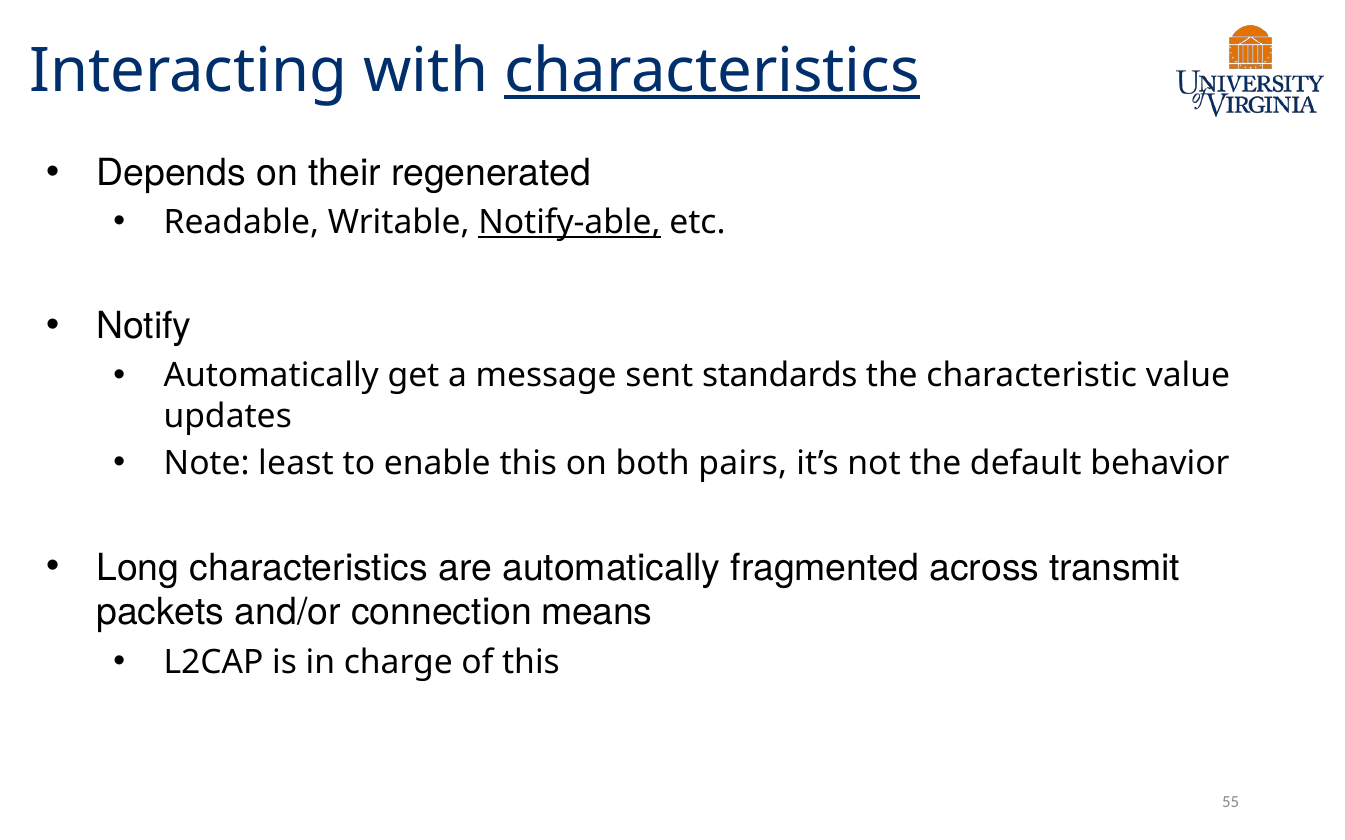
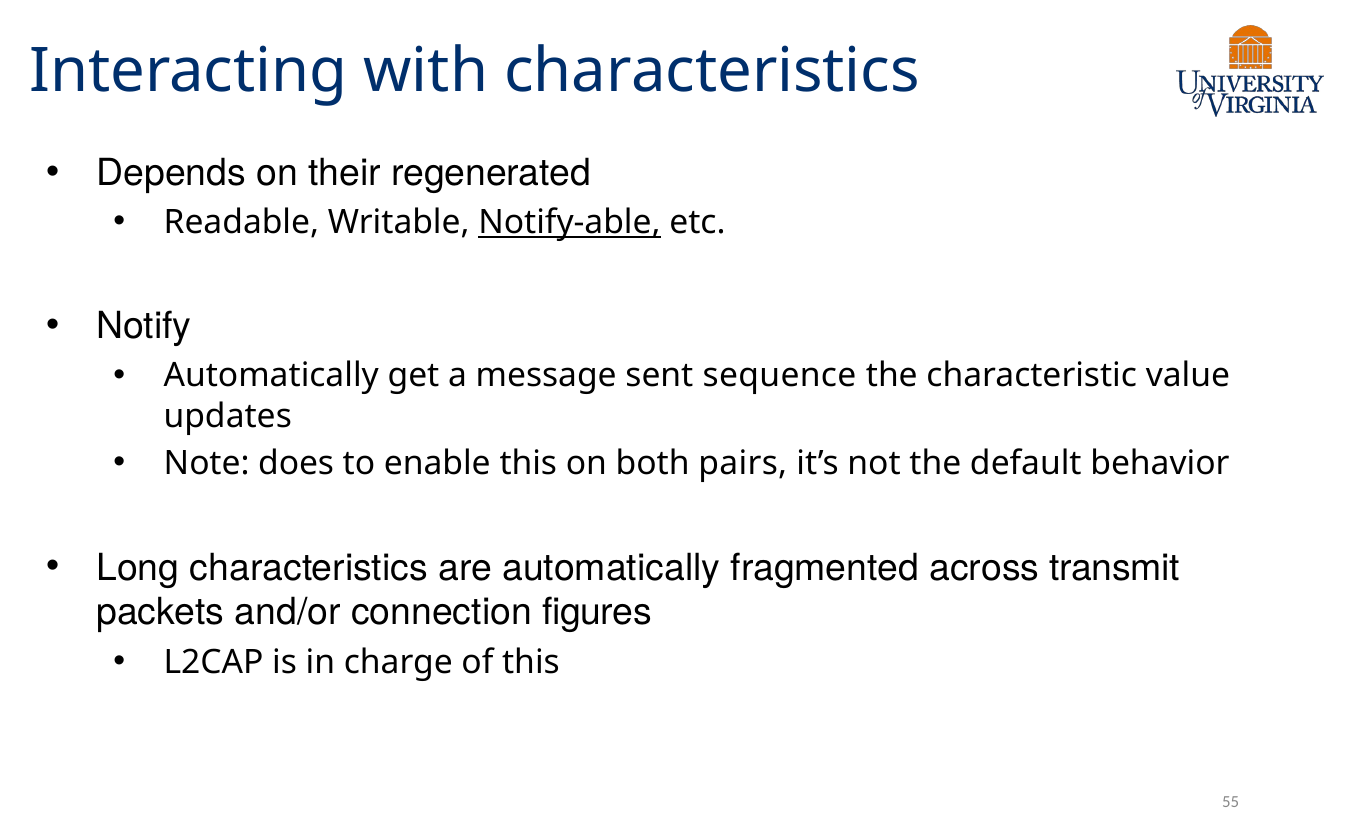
characteristics at (712, 71) underline: present -> none
standards: standards -> sequence
least: least -> does
means: means -> figures
